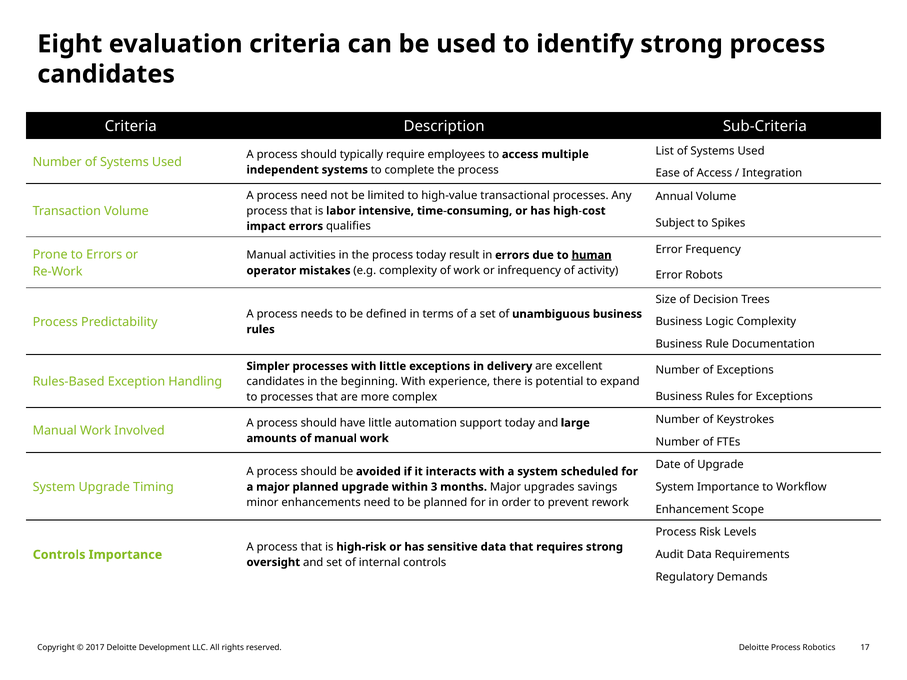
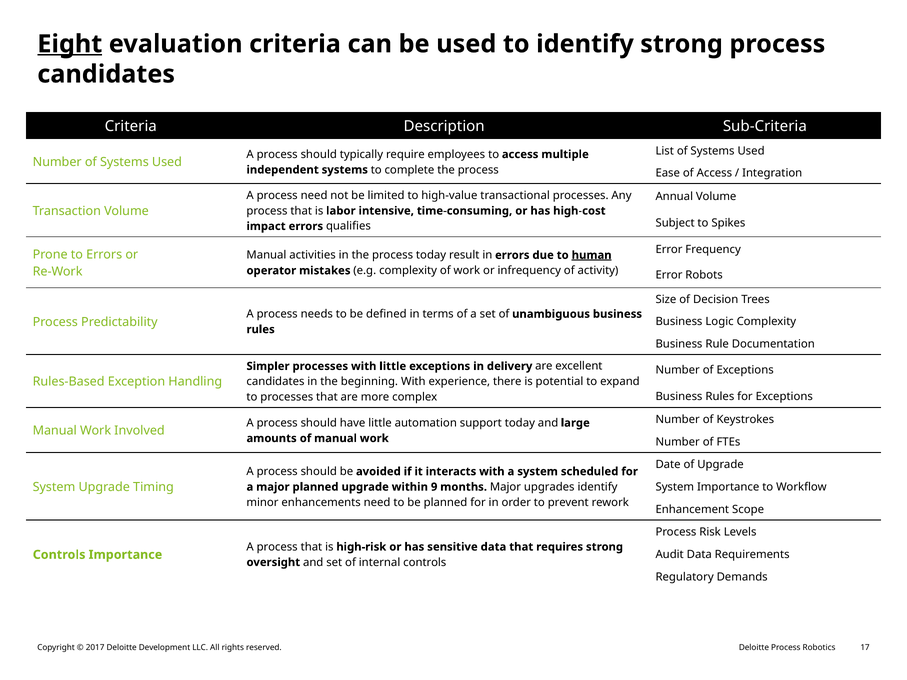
Eight underline: none -> present
3: 3 -> 9
upgrades savings: savings -> identify
